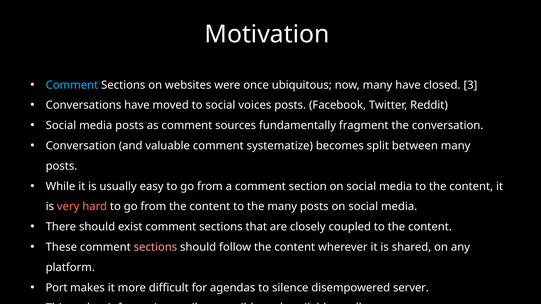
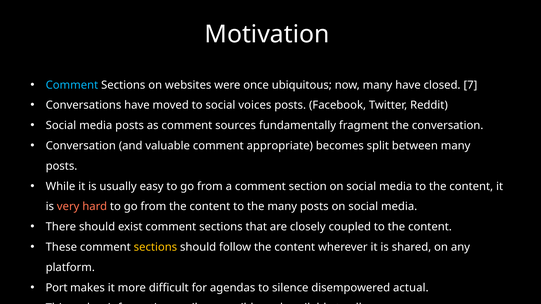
3: 3 -> 7
systematize: systematize -> appropriate
sections at (155, 247) colour: pink -> yellow
server: server -> actual
